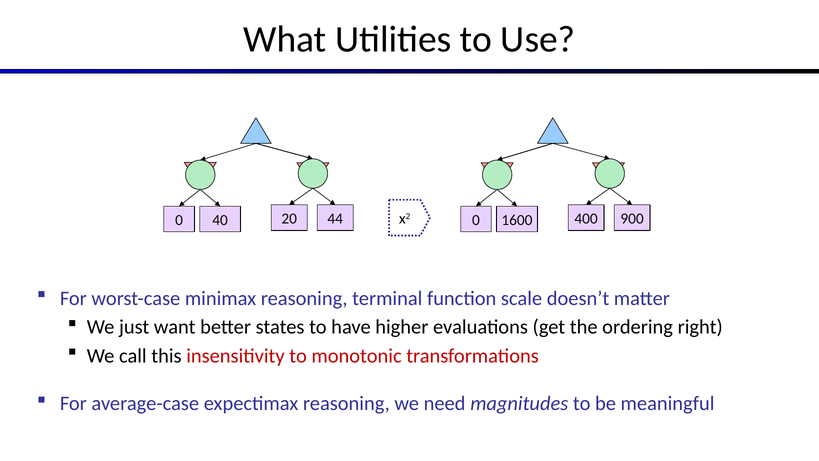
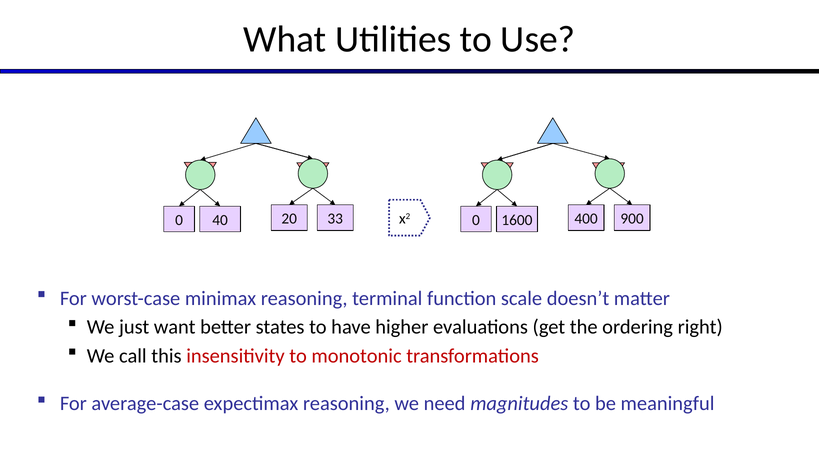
44: 44 -> 33
